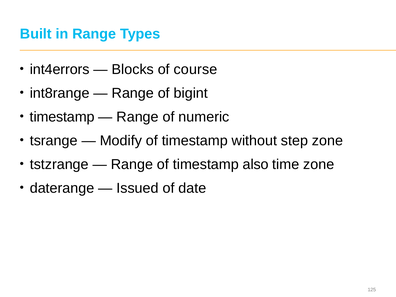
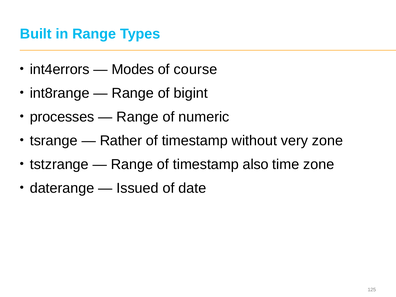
Blocks: Blocks -> Modes
timestamp at (62, 117): timestamp -> processes
Modify: Modify -> Rather
step: step -> very
